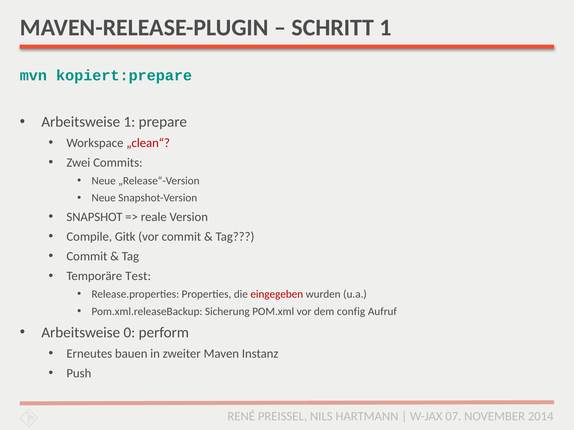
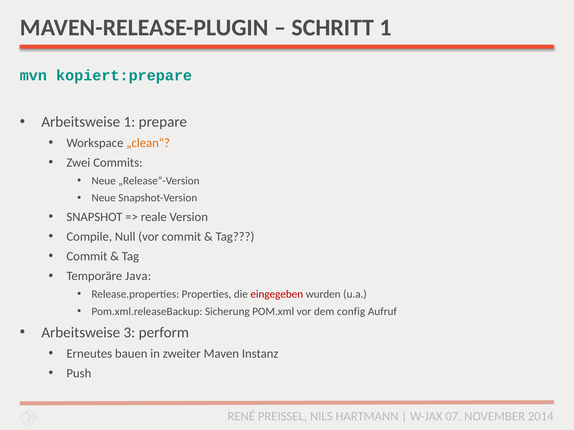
„clean“ colour: red -> orange
Gitk: Gitk -> Null
Test: Test -> Java
0: 0 -> 3
